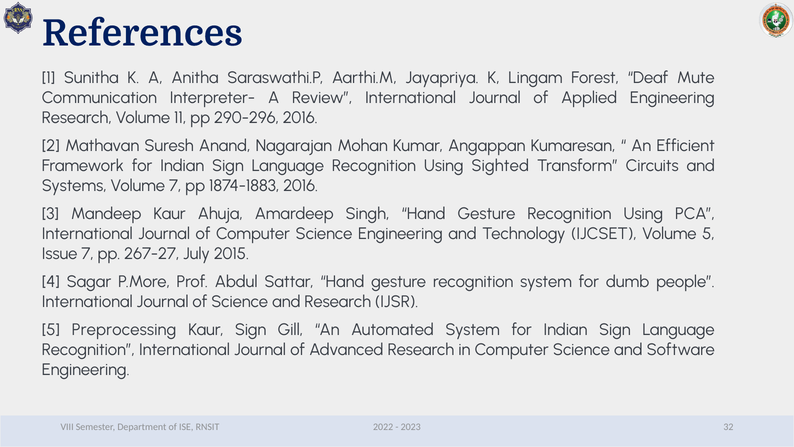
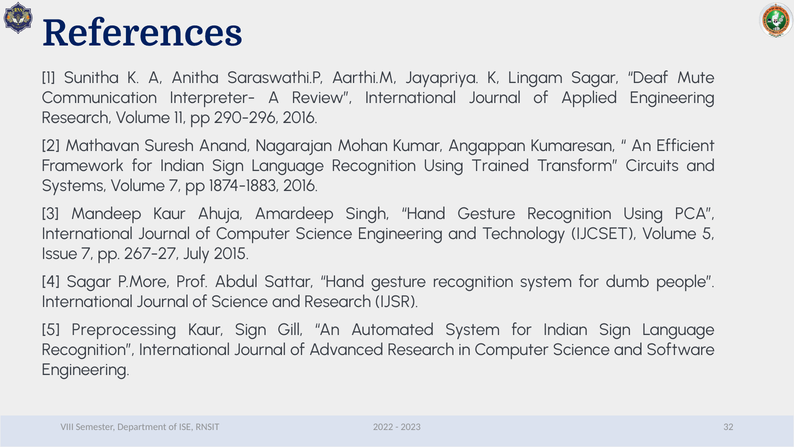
Lingam Forest: Forest -> Sagar
Sighted: Sighted -> Trained
